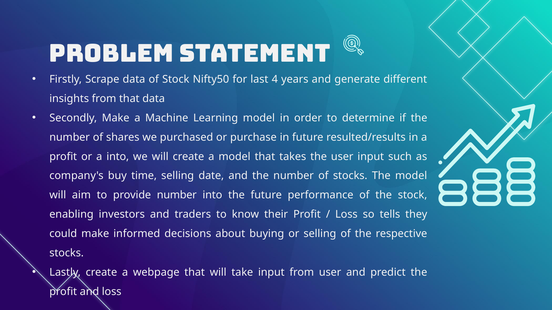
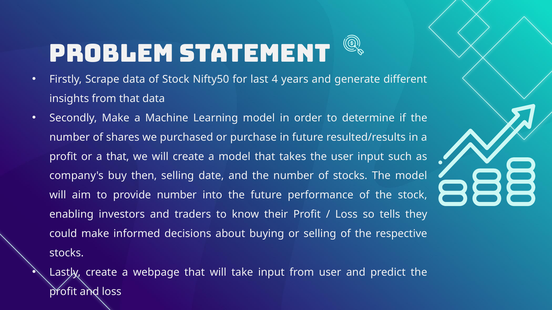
a into: into -> that
time: time -> then
